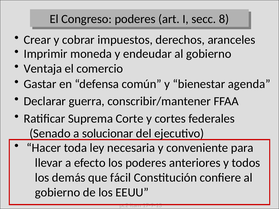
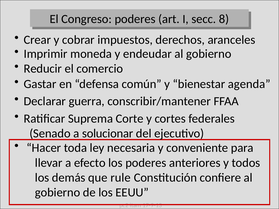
Ventaja: Ventaja -> Reducir
fácil: fácil -> rule
